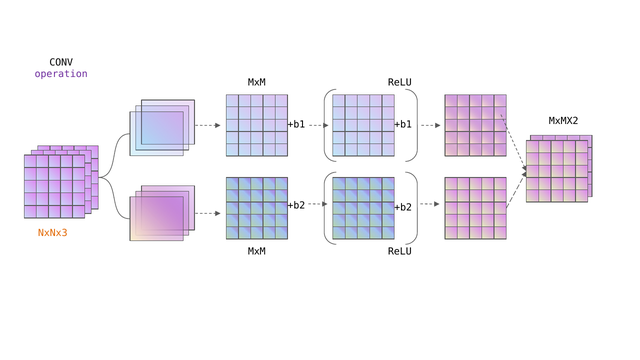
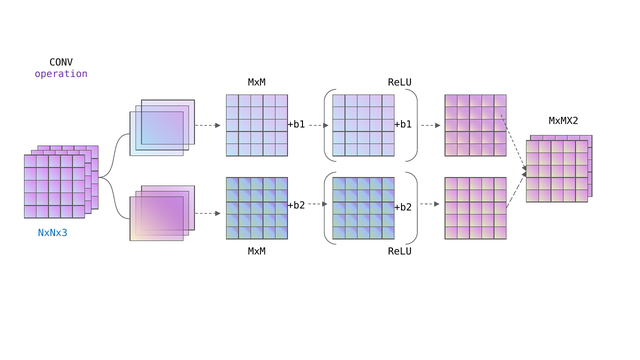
NxNx3 colour: orange -> blue
